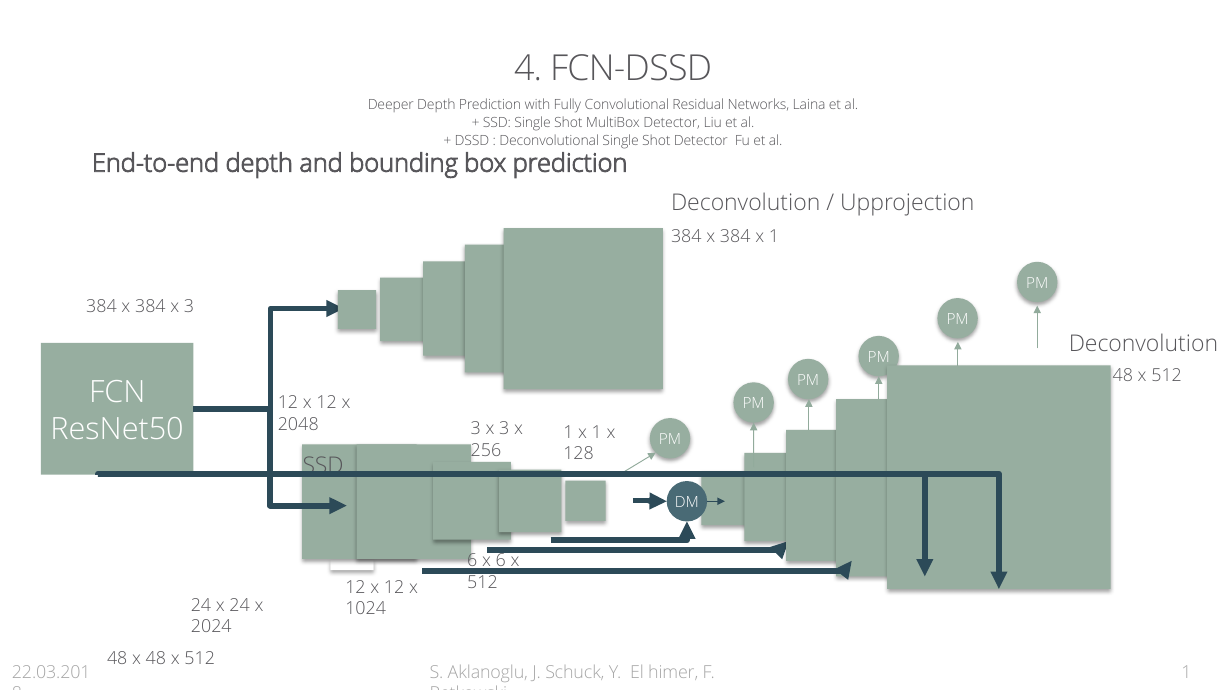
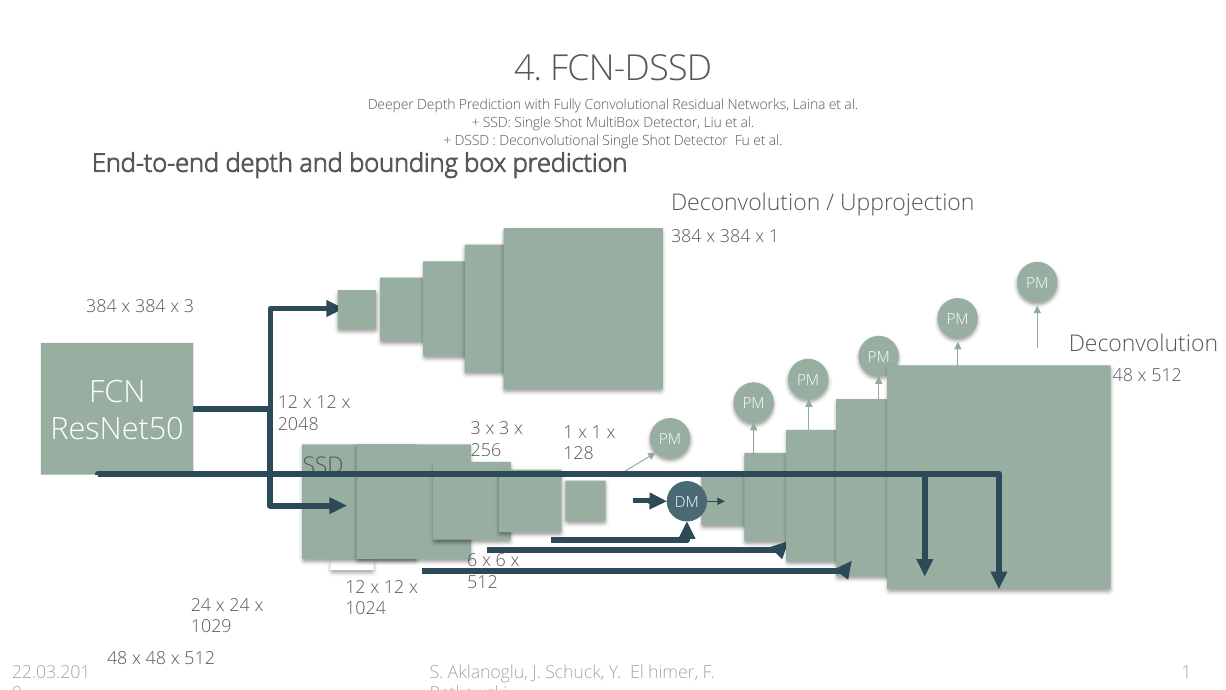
2024: 2024 -> 1029
